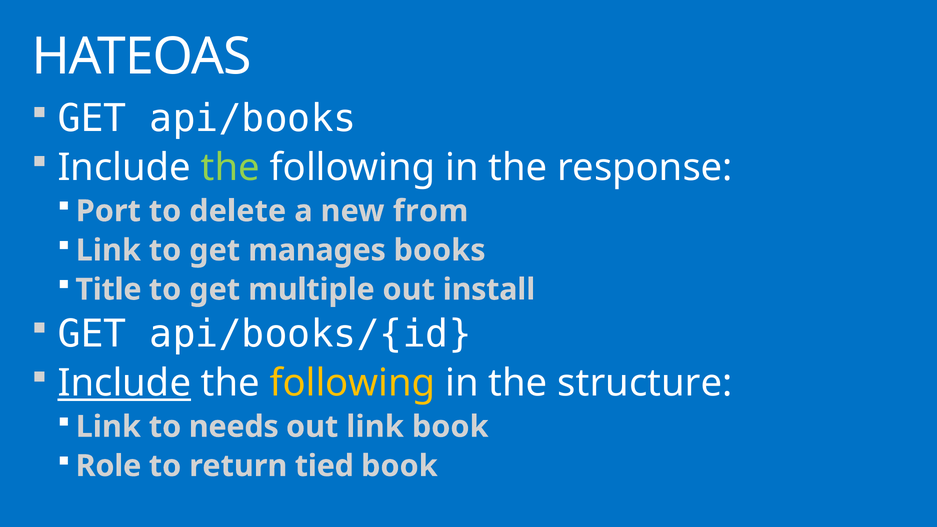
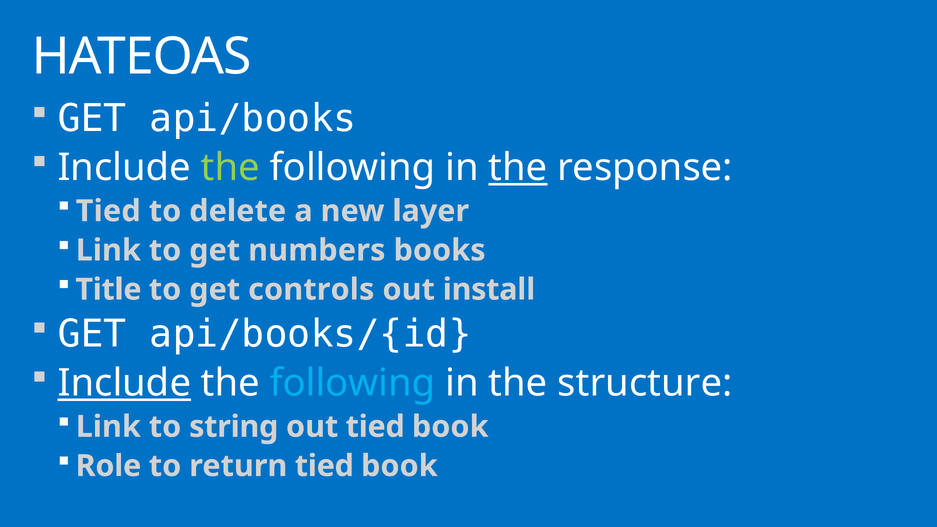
the at (518, 168) underline: none -> present
Port at (108, 211): Port -> Tied
from: from -> layer
manages: manages -> numbers
multiple: multiple -> controls
following at (353, 383) colour: yellow -> light blue
needs: needs -> string
out link: link -> tied
